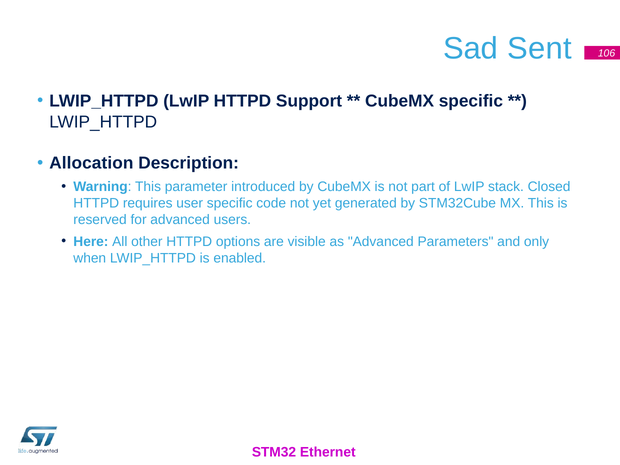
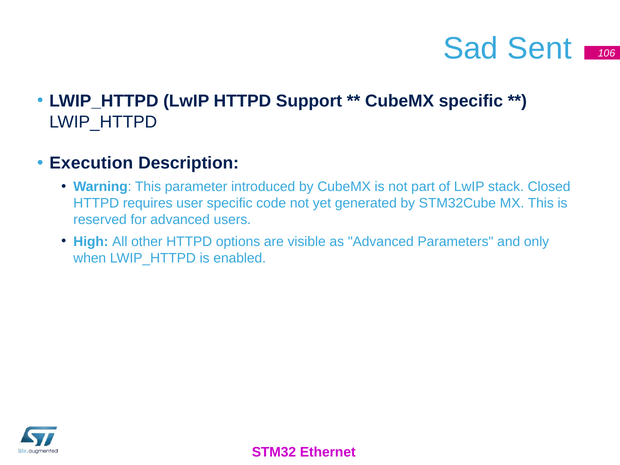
Allocation: Allocation -> Execution
Here: Here -> High
